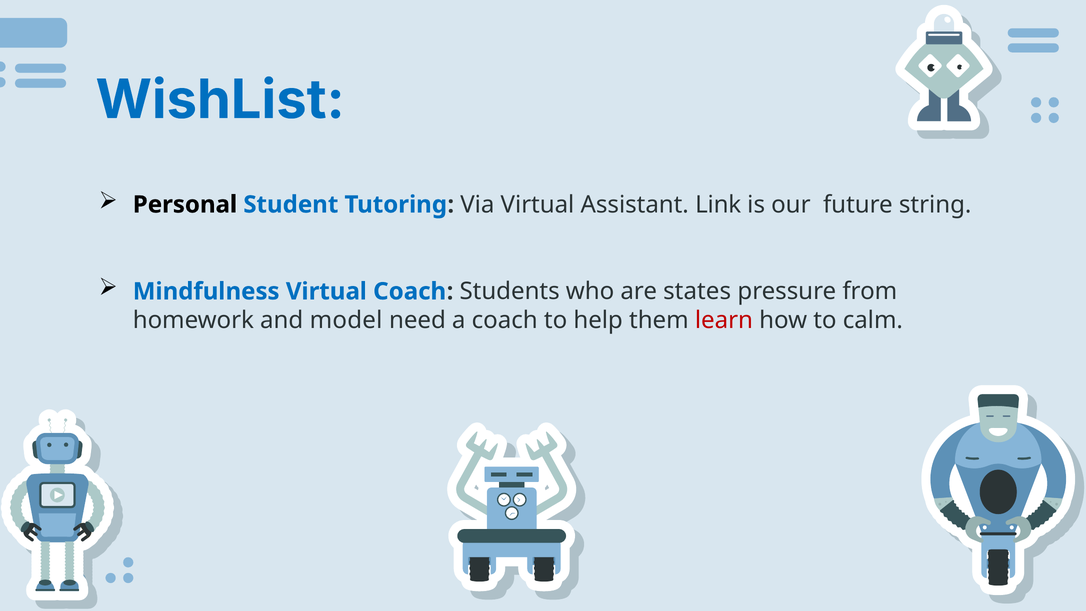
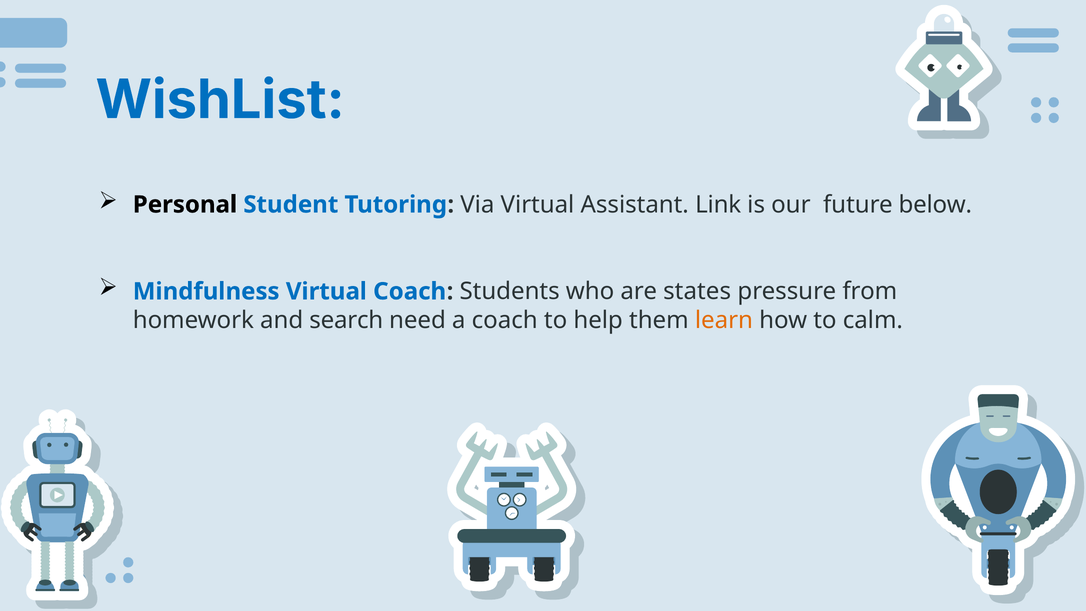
string: string -> below
model: model -> search
learn colour: red -> orange
